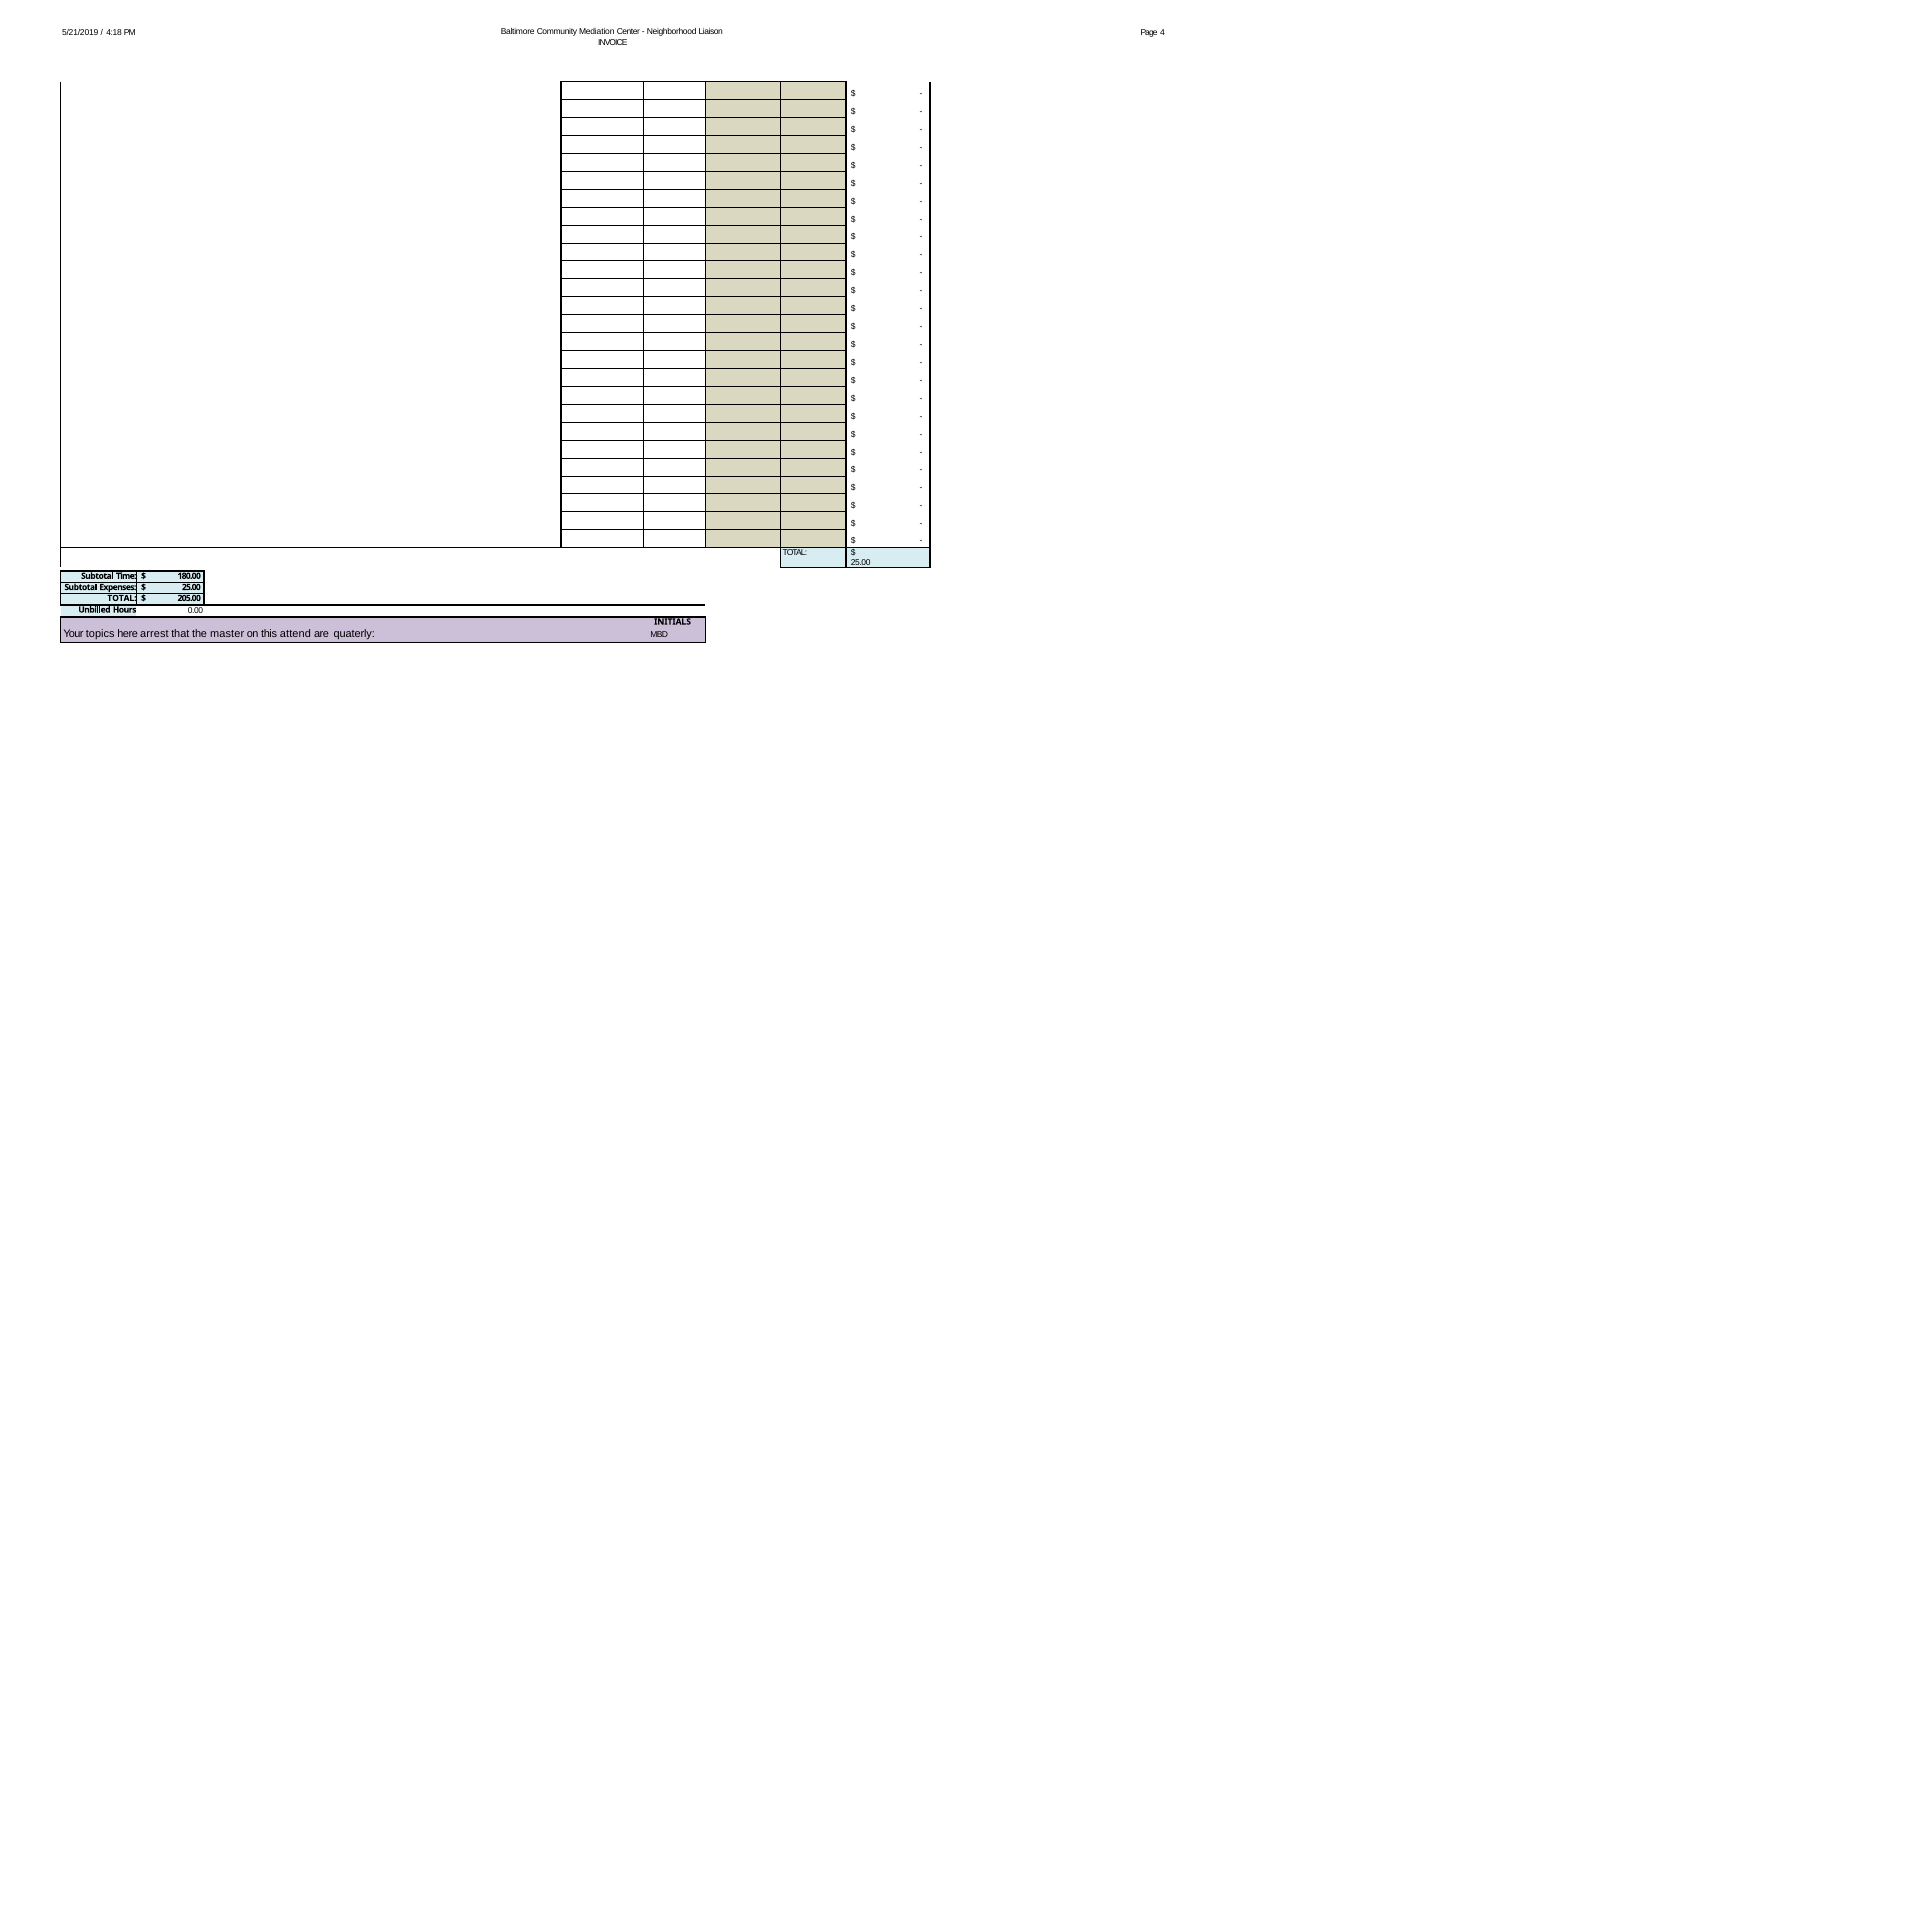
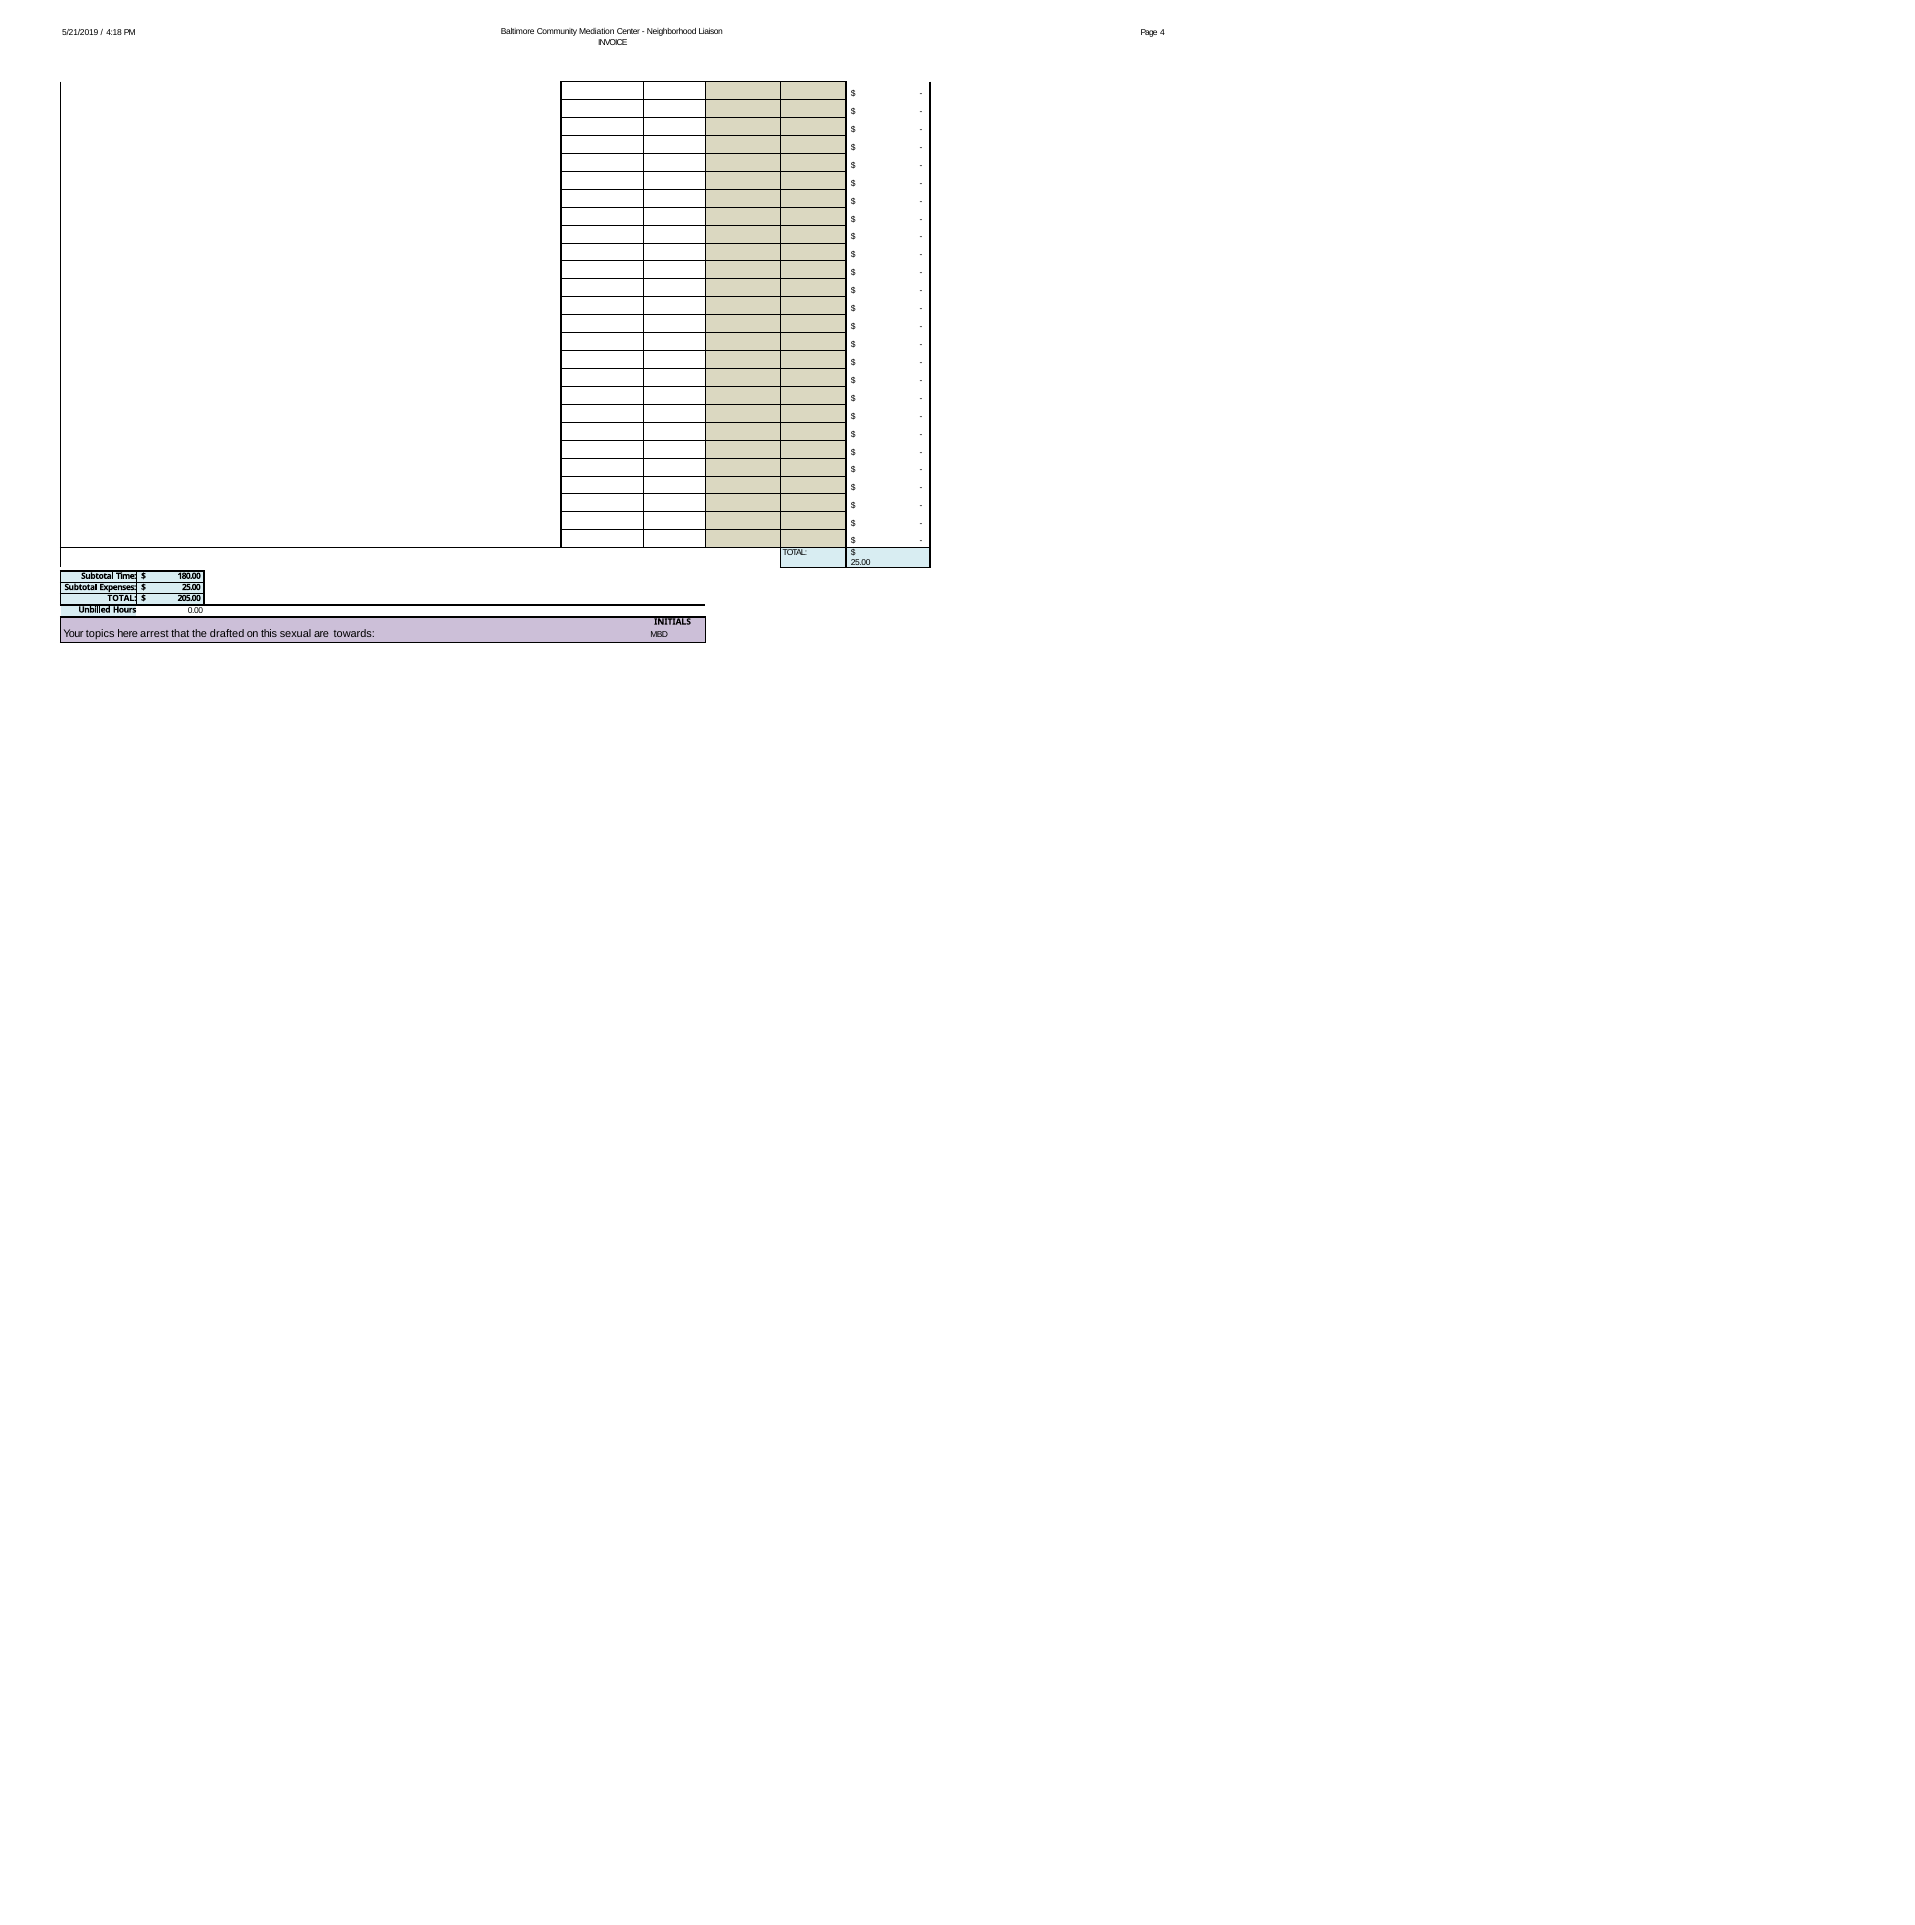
master: master -> drafted
attend: attend -> sexual
quaterly: quaterly -> towards
